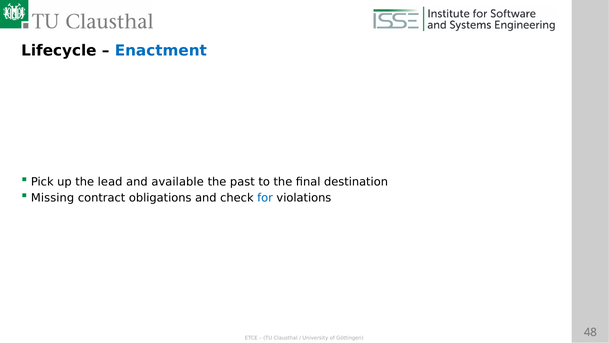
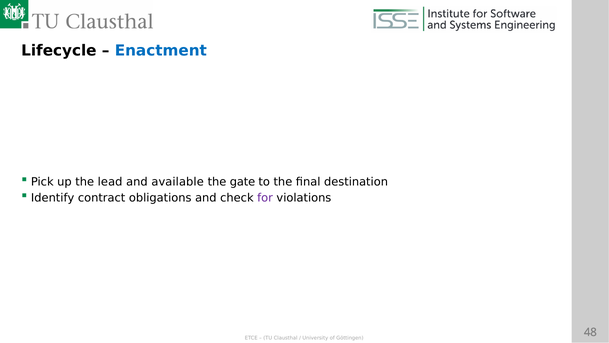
past: past -> gate
Missing: Missing -> Identify
for colour: blue -> purple
